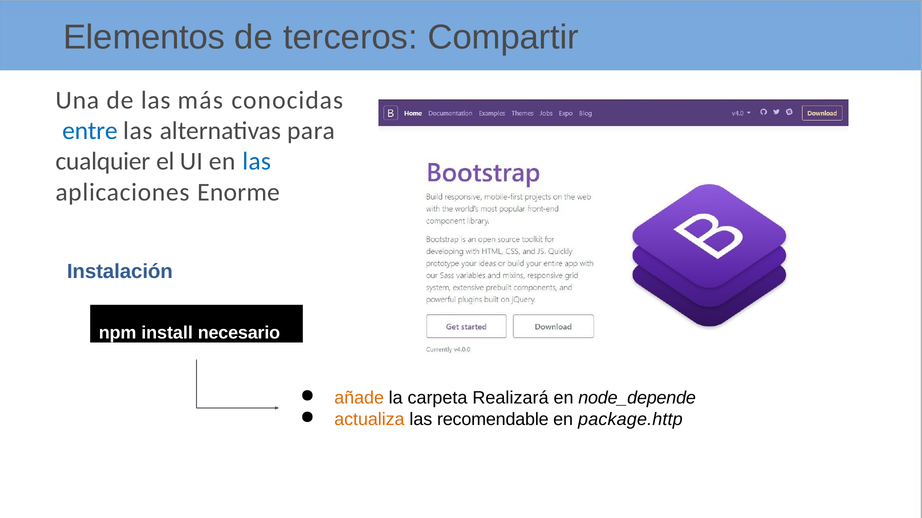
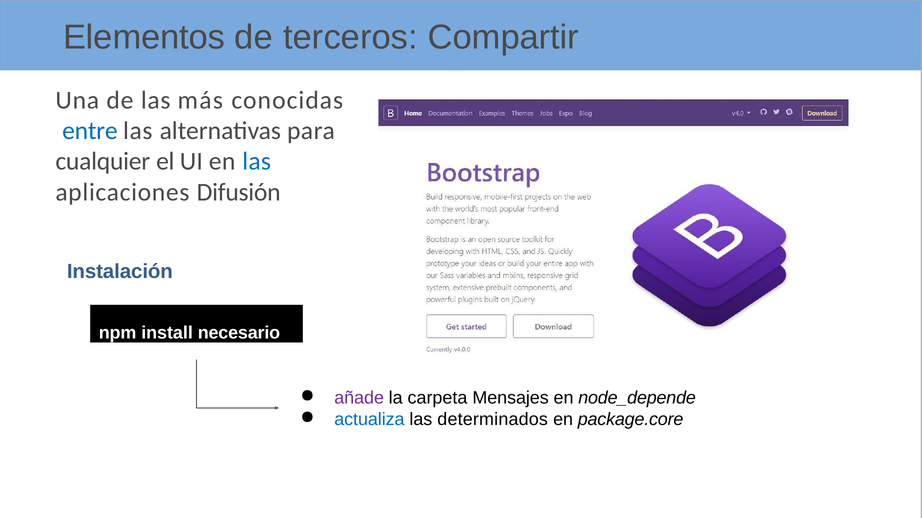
Enorme: Enorme -> Difusión
añade colour: orange -> purple
Realizará: Realizará -> Mensajes
actualiza colour: orange -> blue
recomendable: recomendable -> determinados
package.http: package.http -> package.core
